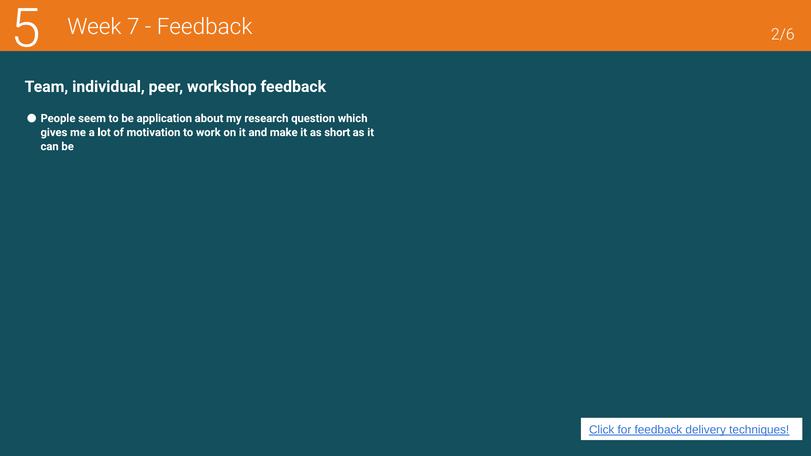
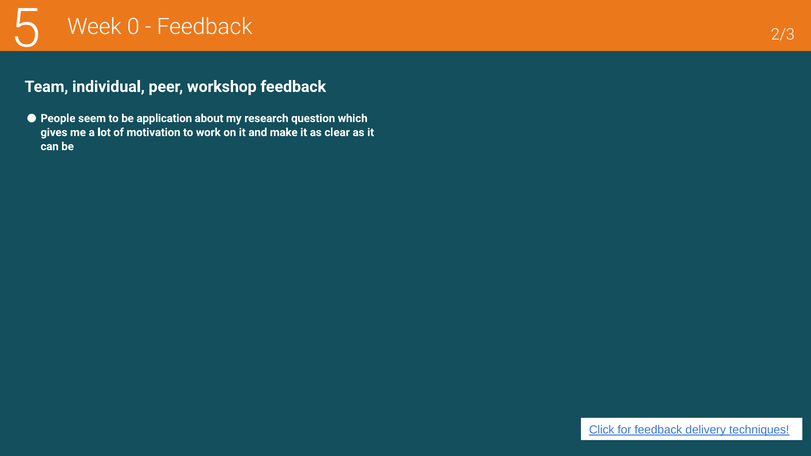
7: 7 -> 0
2/6: 2/6 -> 2/3
short: short -> clear
